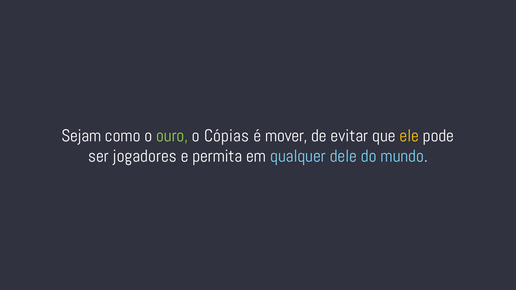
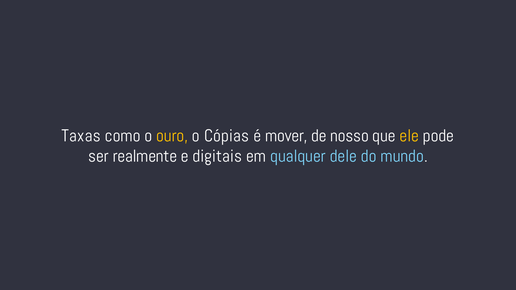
Sejam: Sejam -> Taxas
ouro colour: light green -> yellow
evitar: evitar -> nosso
jogadores: jogadores -> realmente
permita: permita -> digitais
